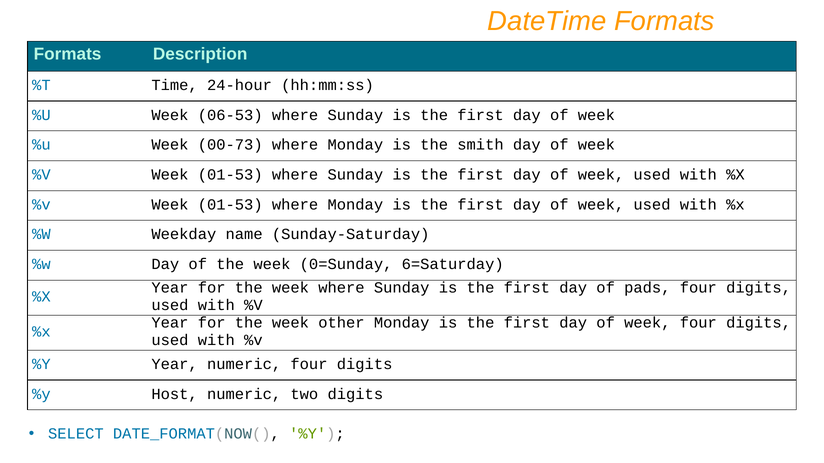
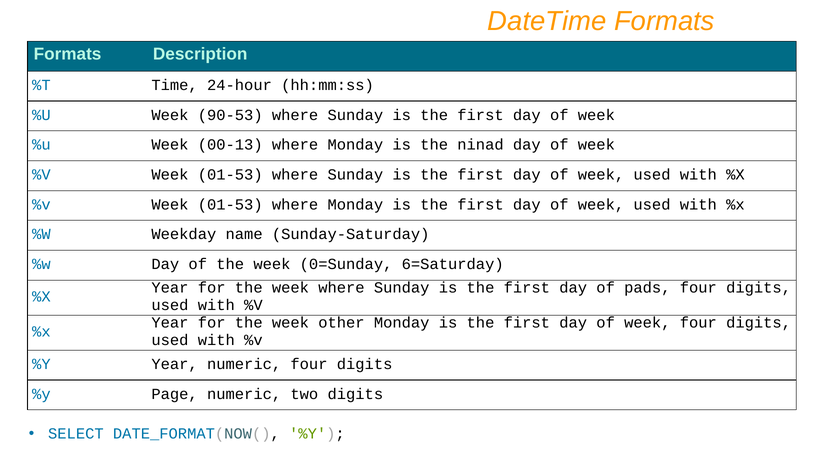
06-53: 06-53 -> 90-53
00-73: 00-73 -> 00-13
smith: smith -> ninad
Host: Host -> Page
